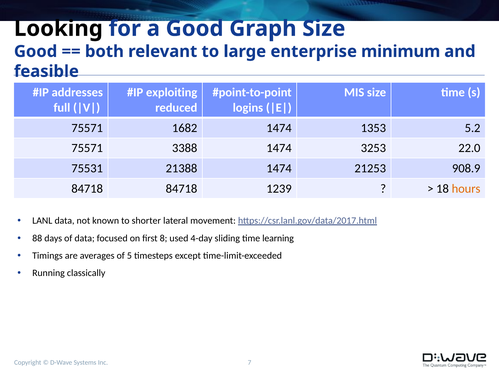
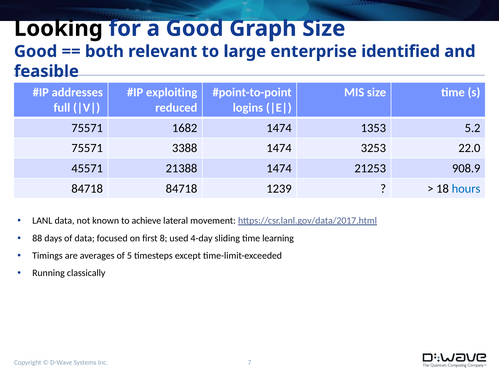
minimum: minimum -> identified
75531: 75531 -> 45571
hours colour: orange -> blue
shorter: shorter -> achieve
